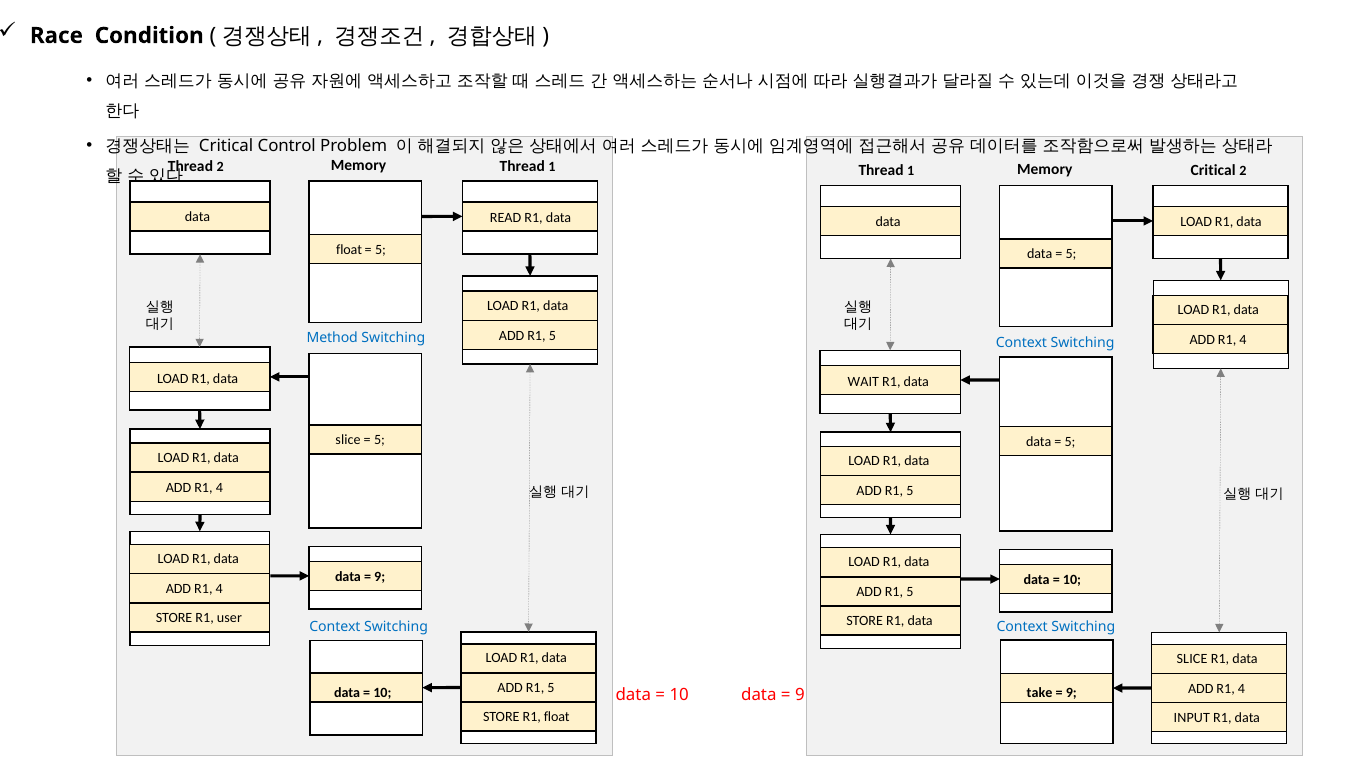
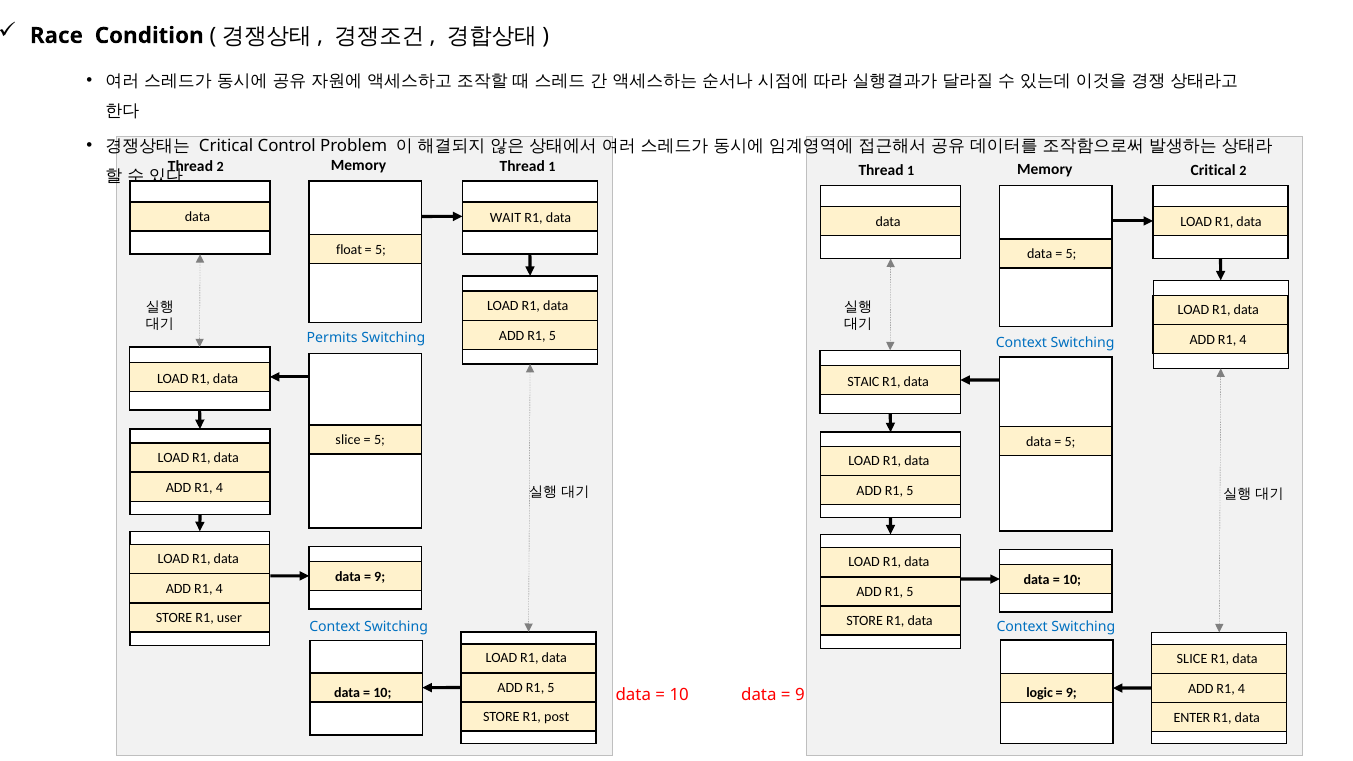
READ: READ -> WAIT
Method: Method -> Permits
WAIT: WAIT -> STAIC
take: take -> logic
R1 float: float -> post
INPUT: INPUT -> ENTER
